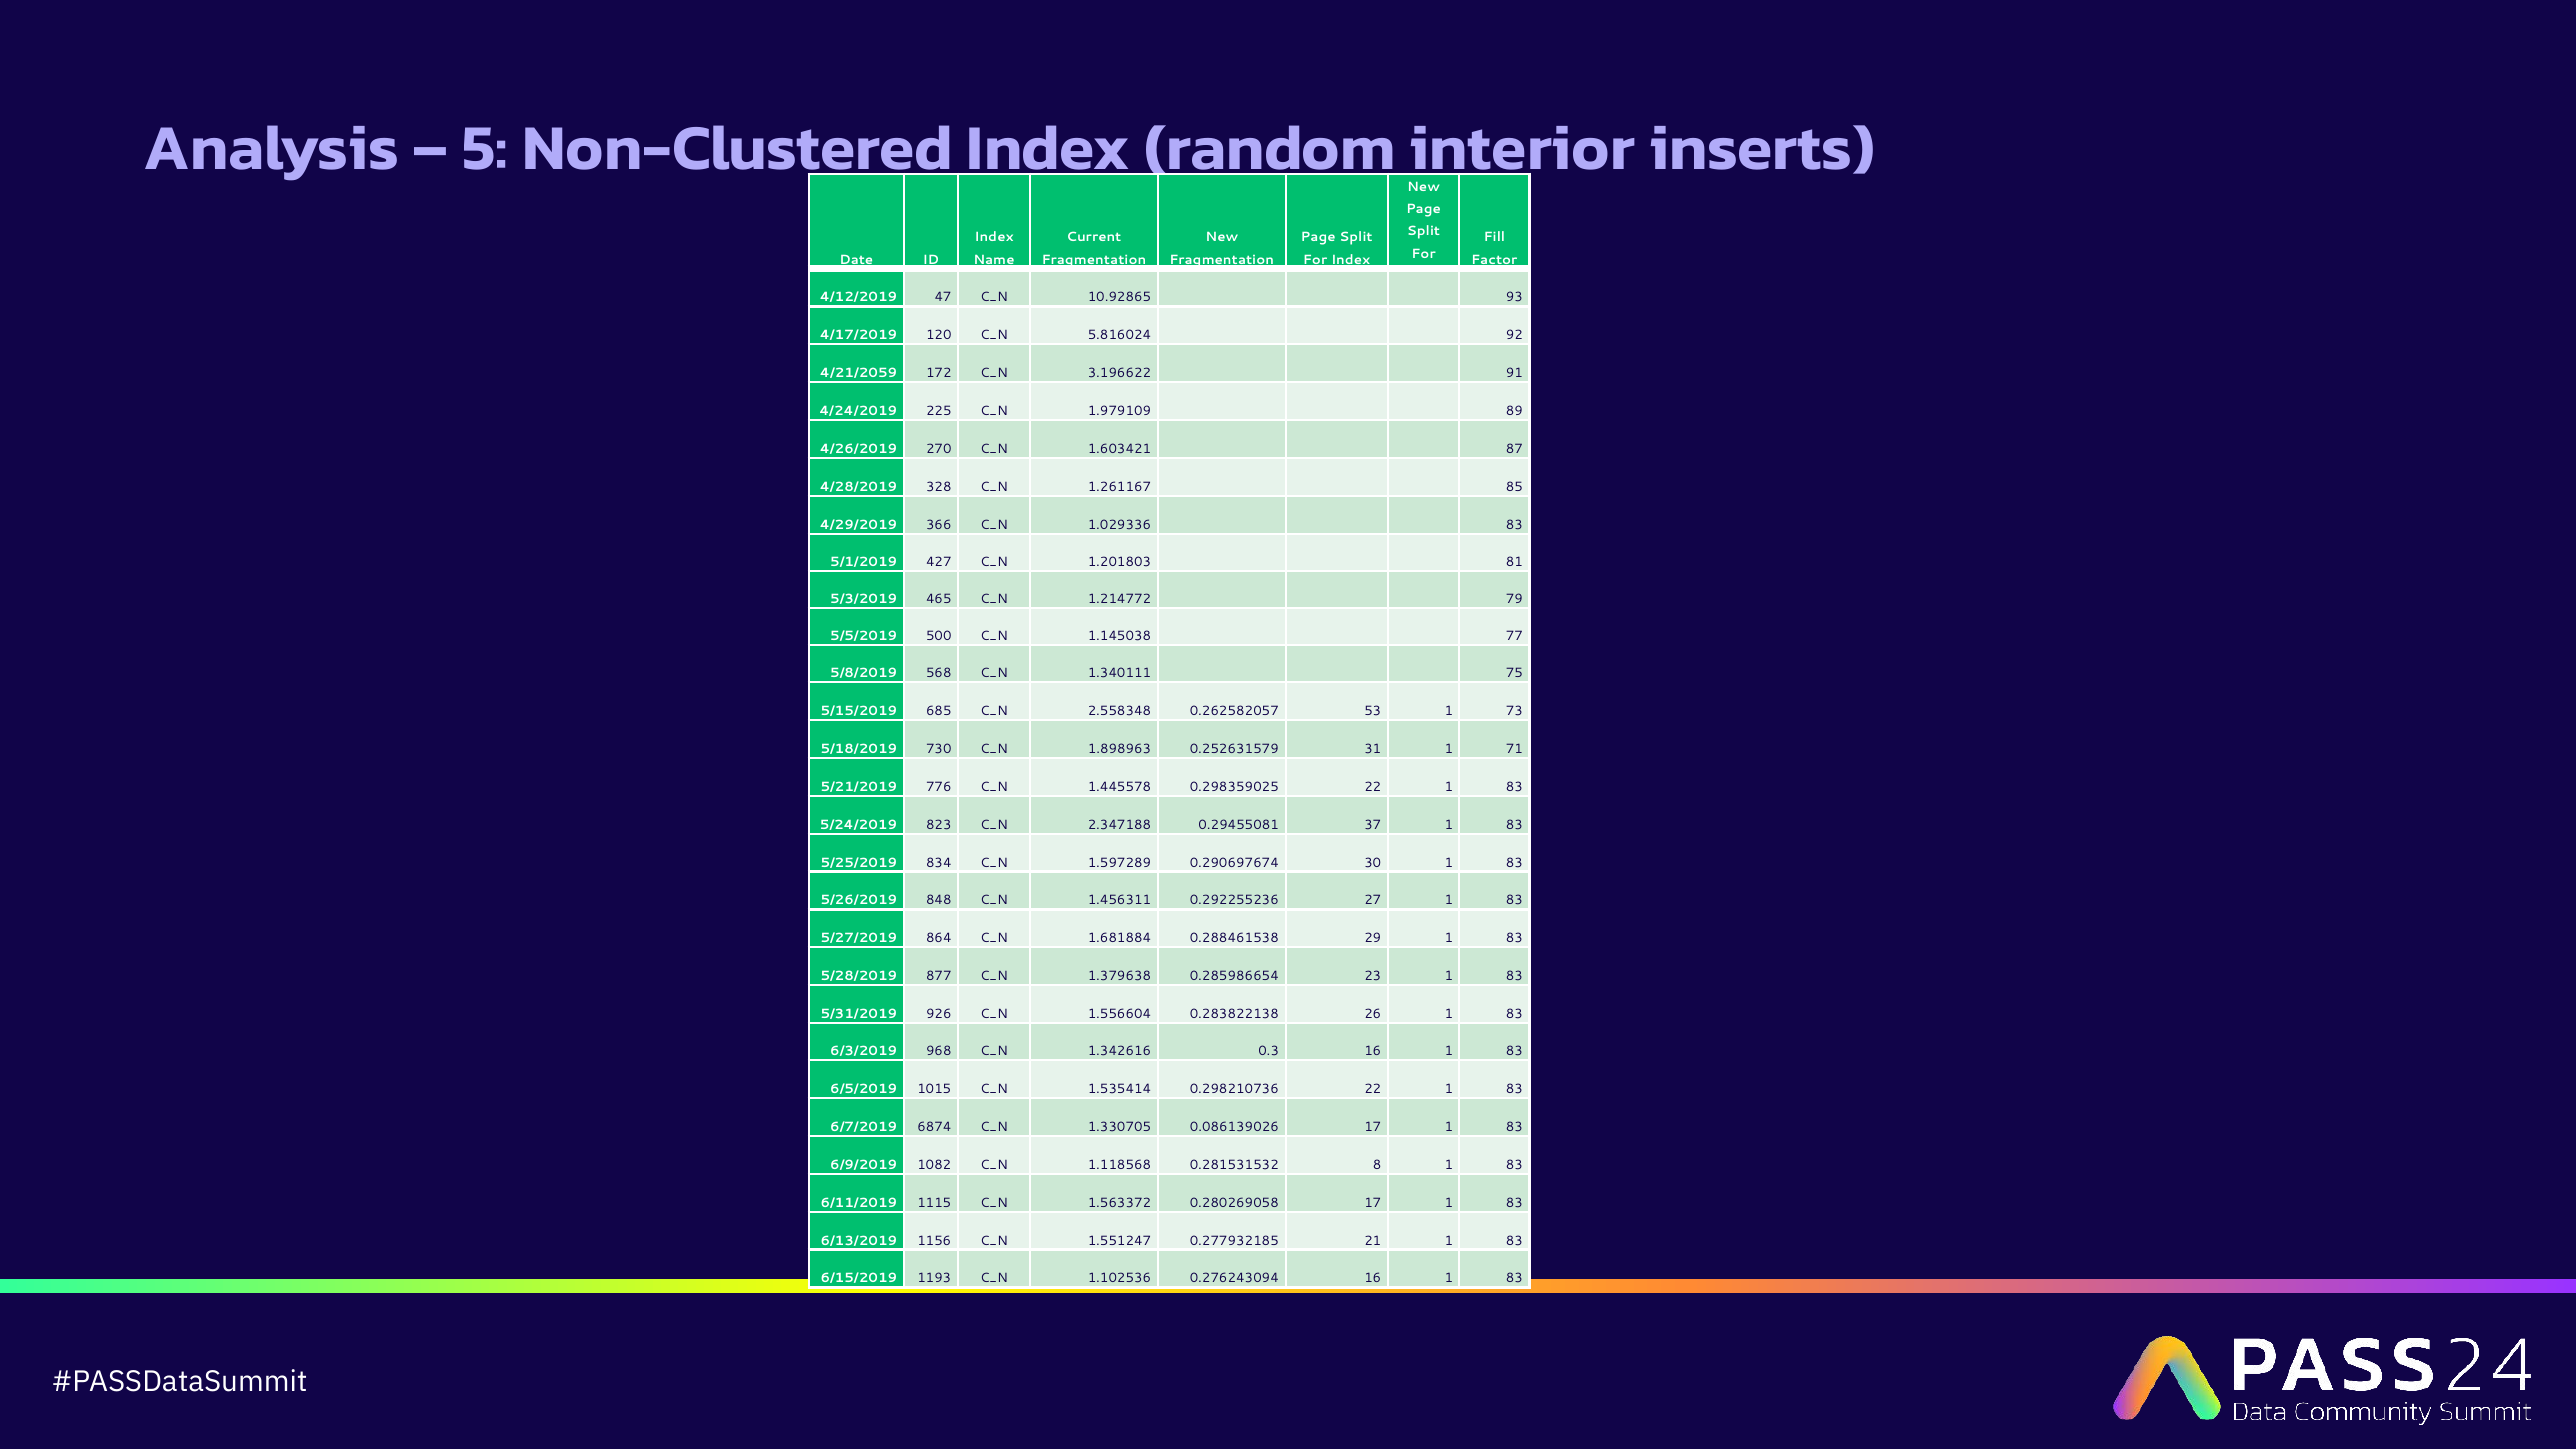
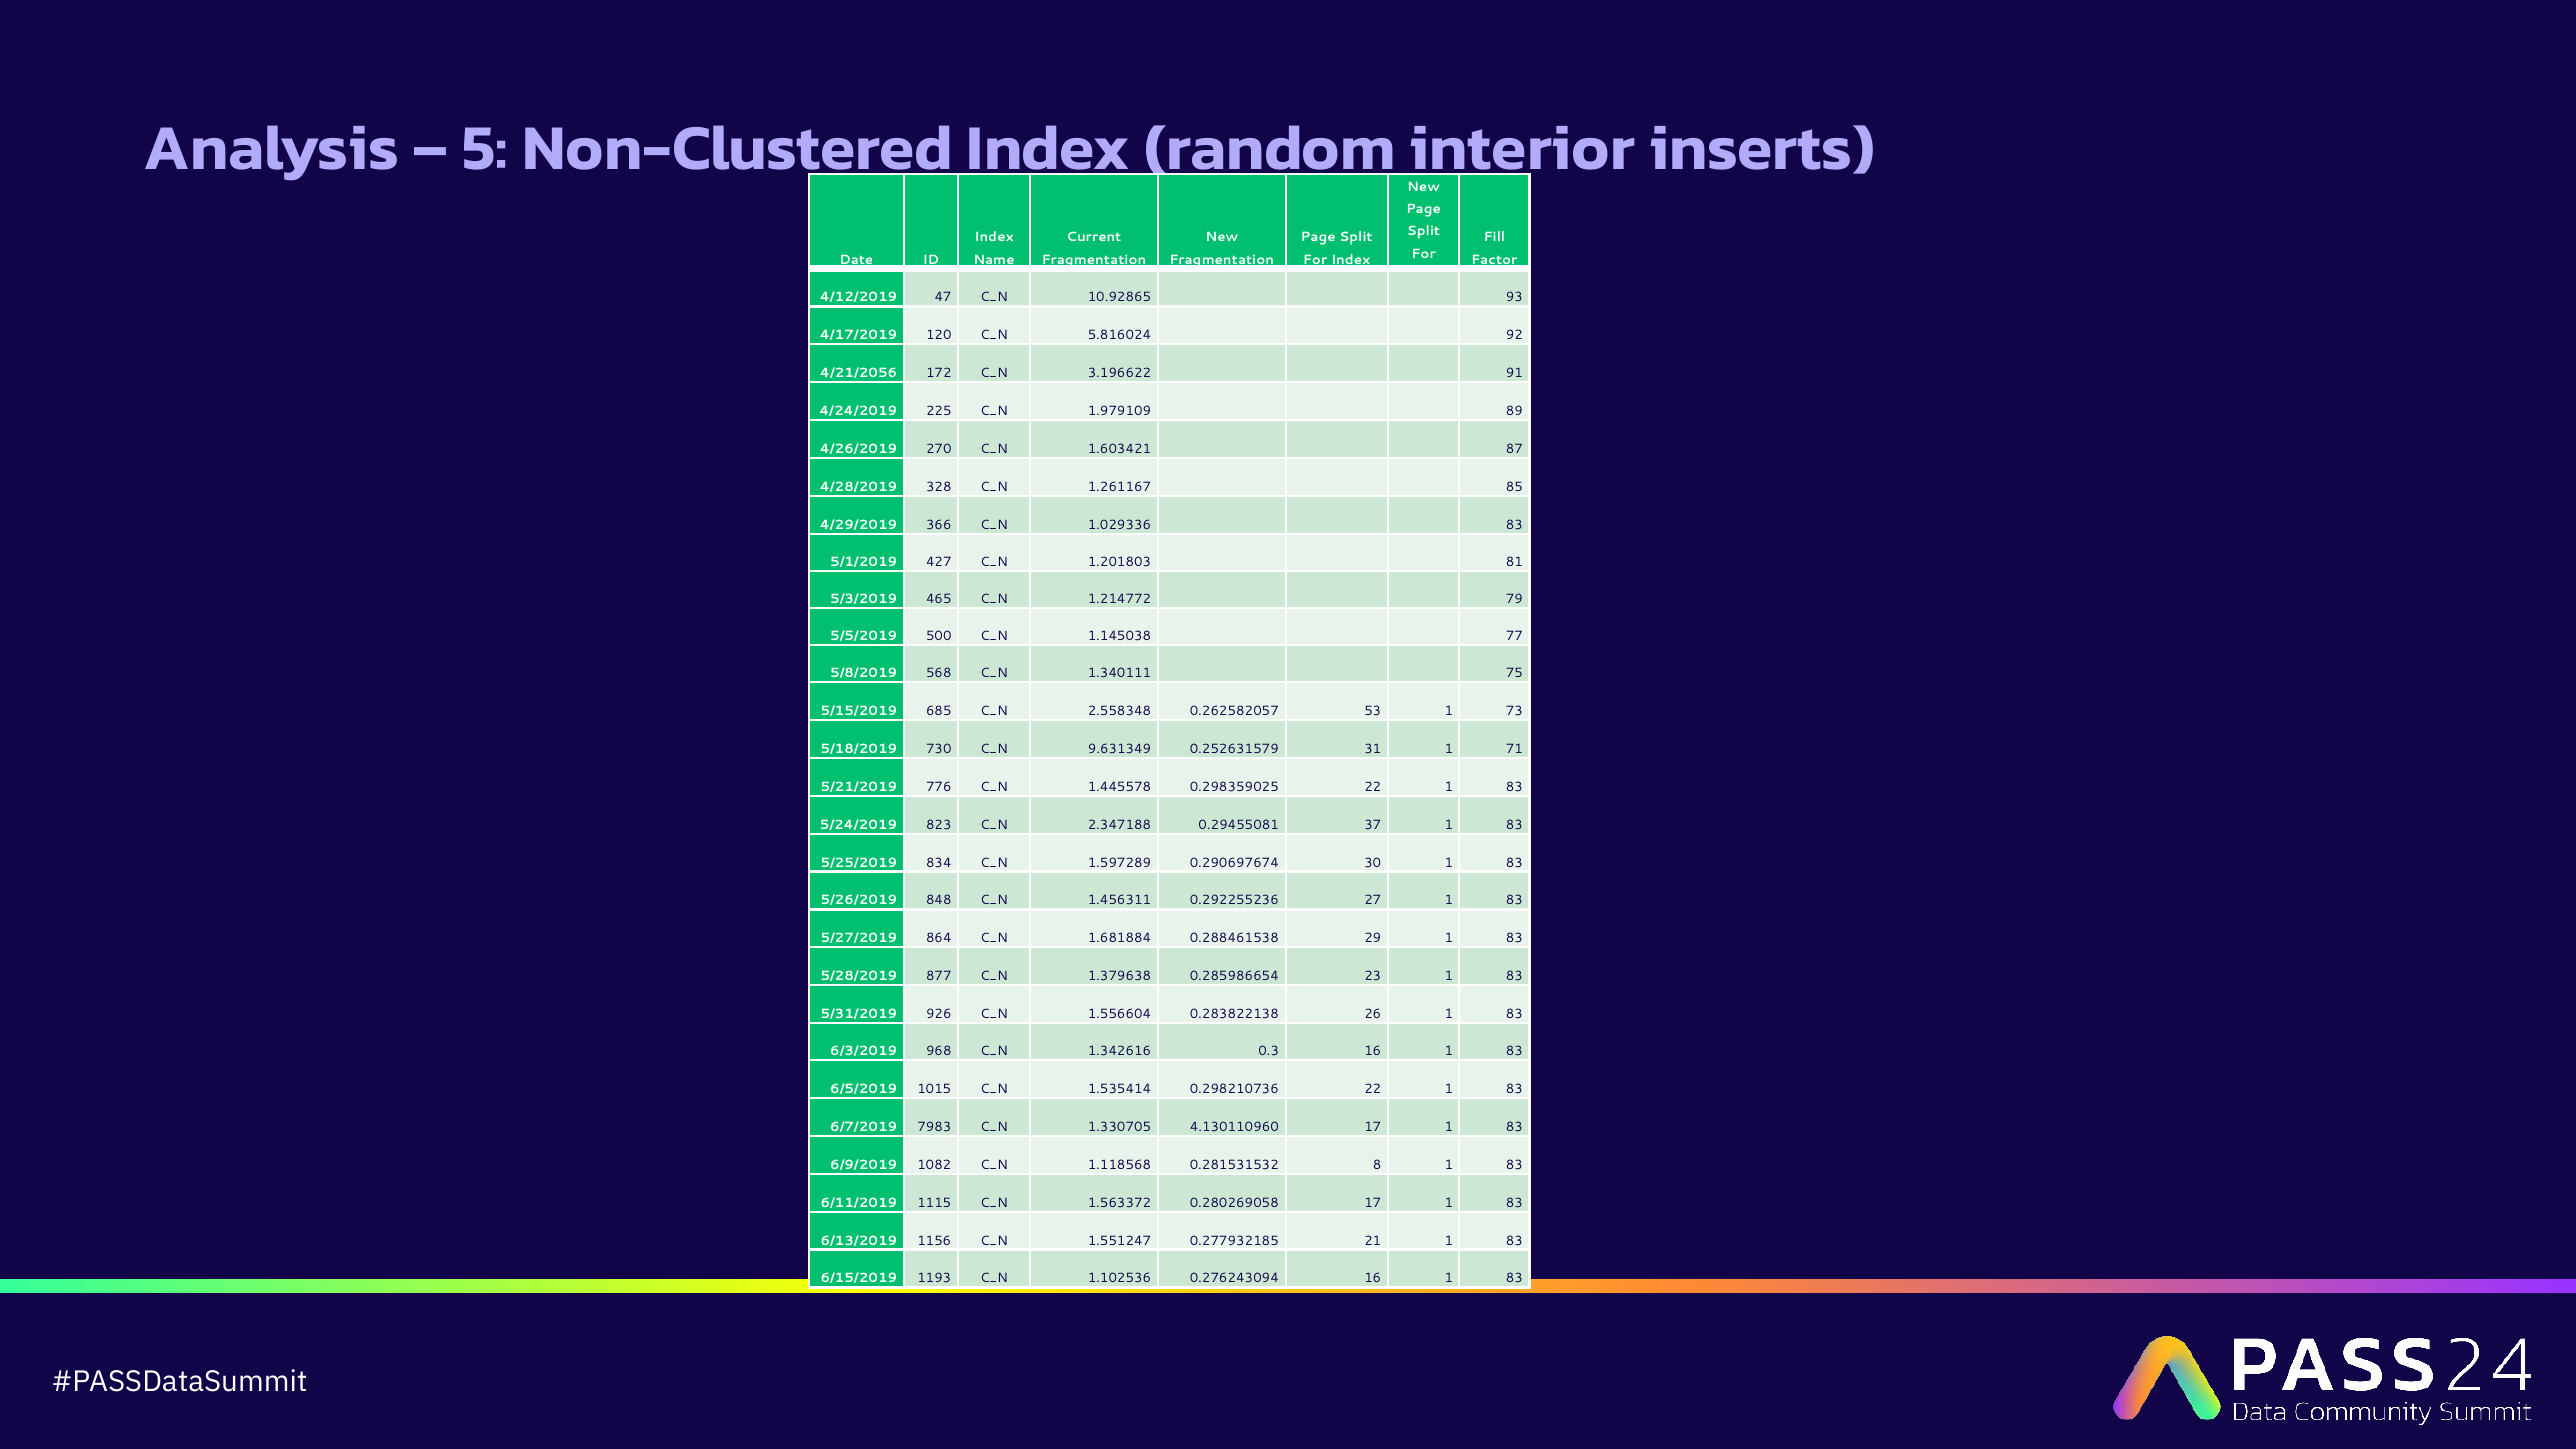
4/21/2059: 4/21/2059 -> 4/21/2056
1.898963: 1.898963 -> 9.631349
6874: 6874 -> 7983
0.086139026: 0.086139026 -> 4.130110960
